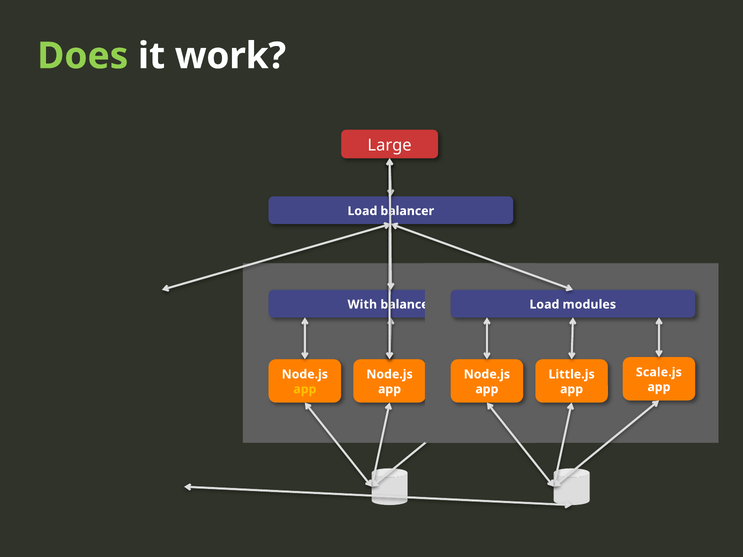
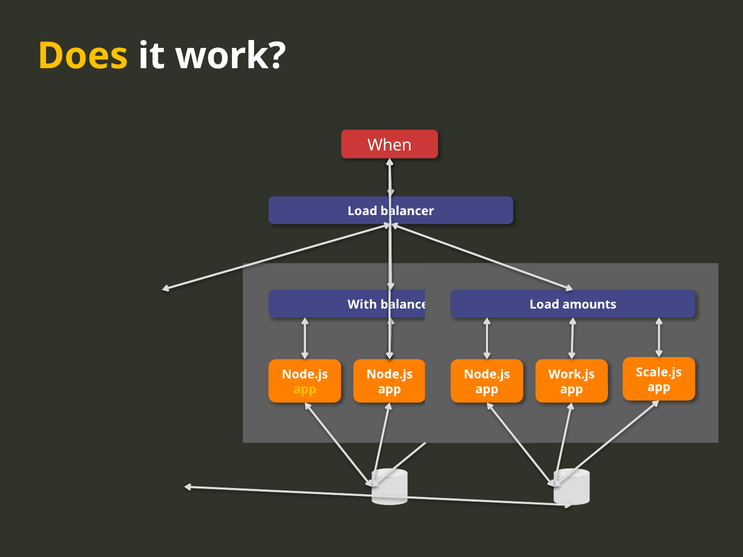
Does colour: light green -> yellow
Large: Large -> When
modules: modules -> amounts
Little.js: Little.js -> Work.js
